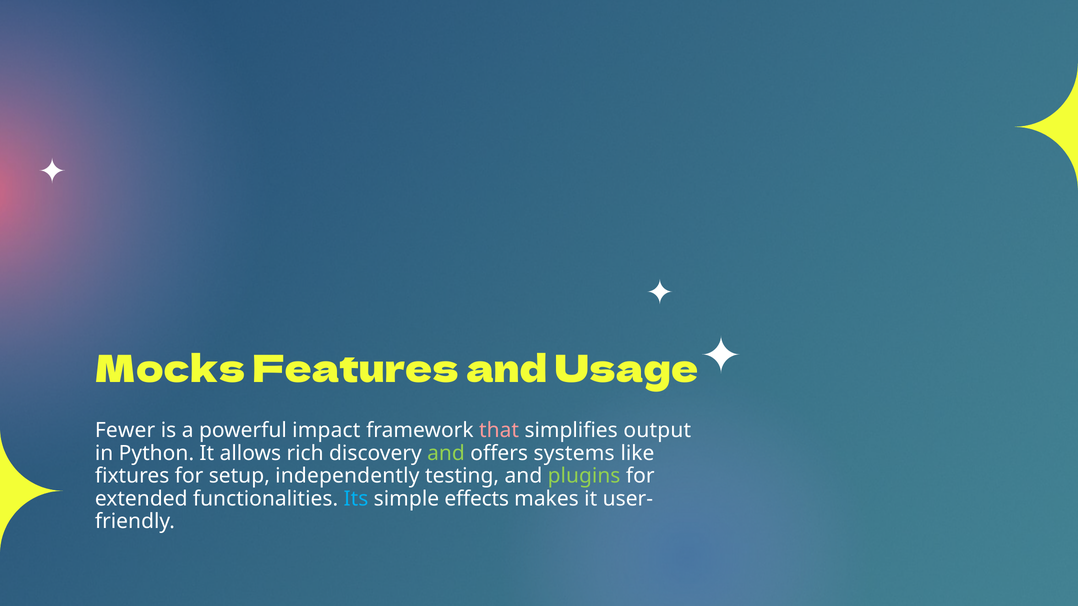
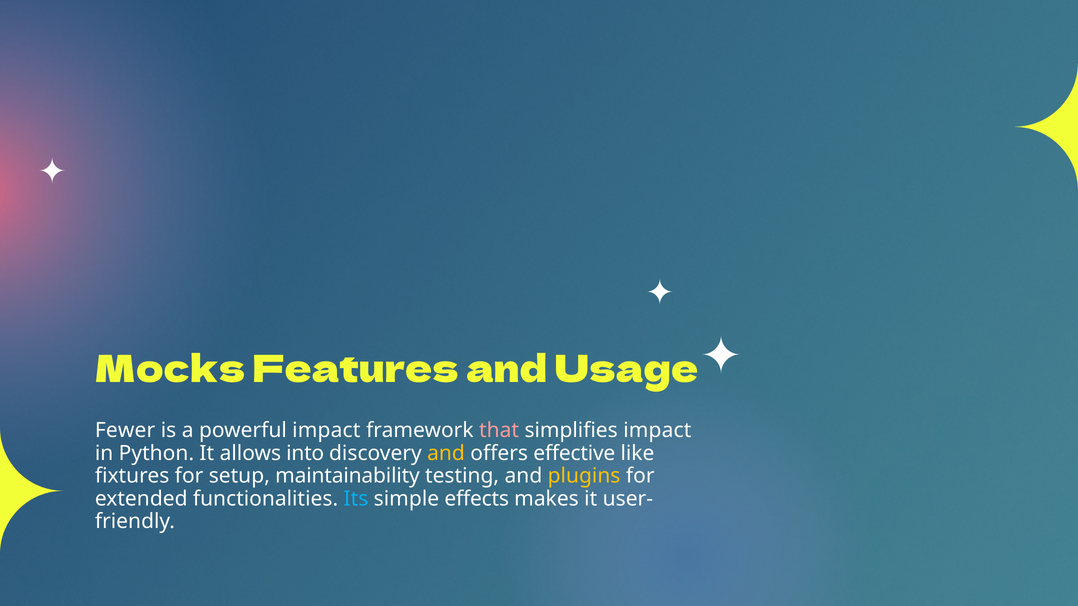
simplifies output: output -> impact
rich: rich -> into
and at (446, 453) colour: light green -> yellow
systems: systems -> effective
independently: independently -> maintainability
plugins colour: light green -> yellow
